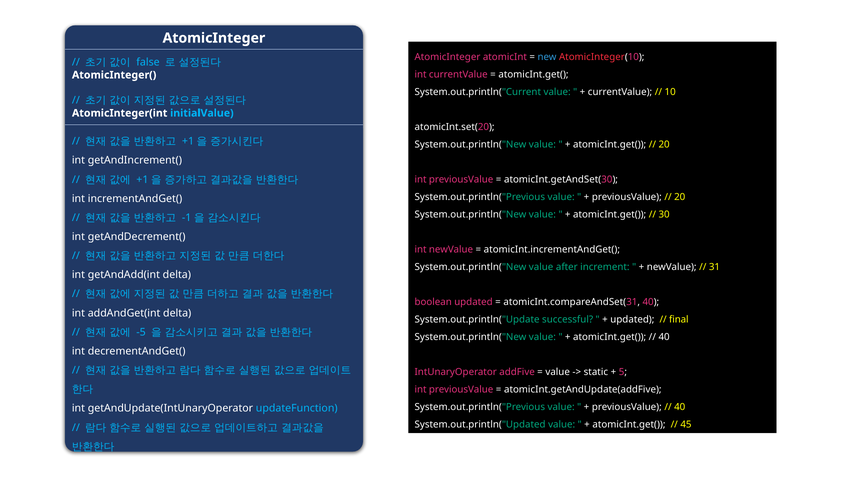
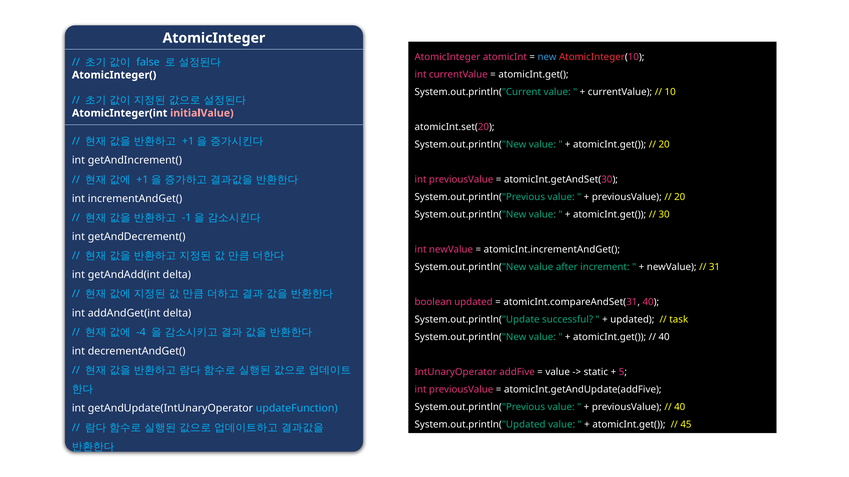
initialValue colour: light blue -> pink
final: final -> task
-5: -5 -> -4
